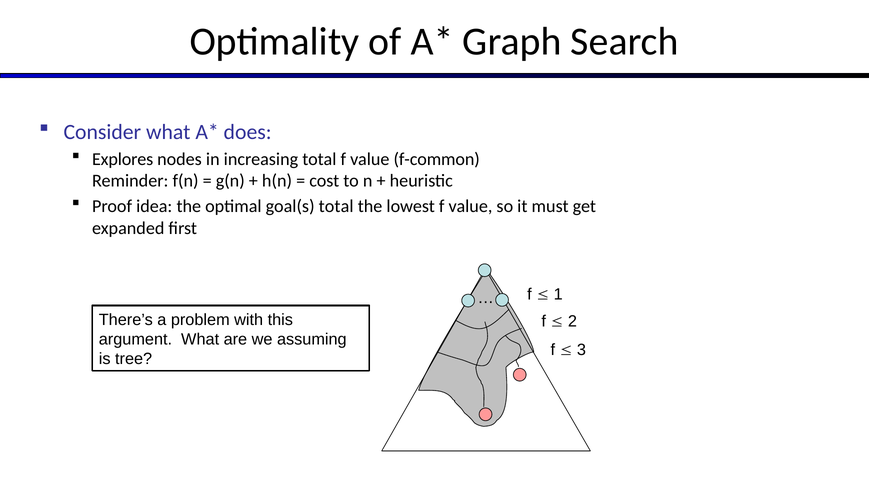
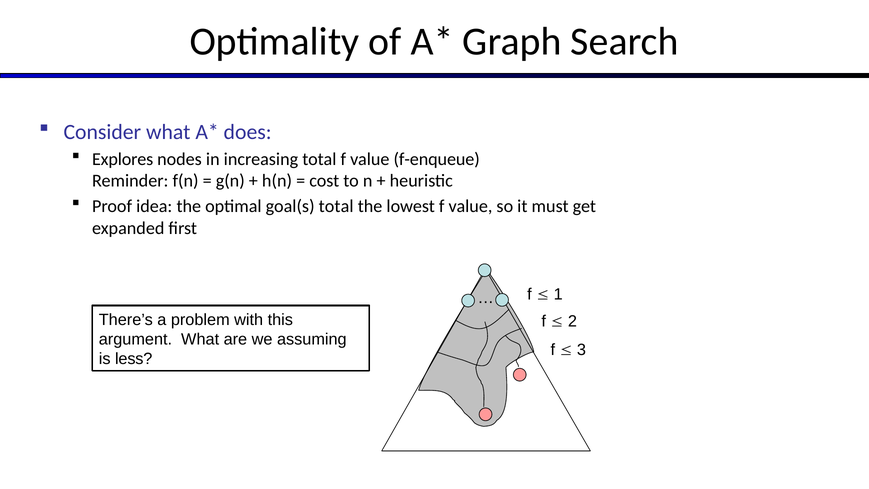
f-common: f-common -> f-enqueue
tree: tree -> less
